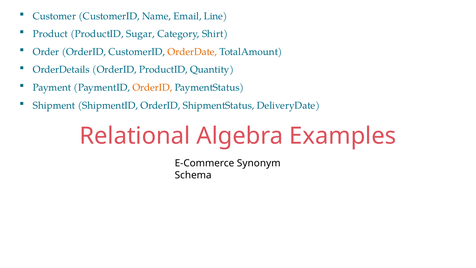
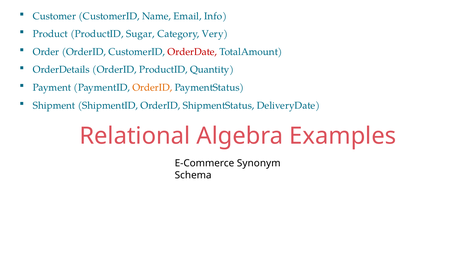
Line: Line -> Info
Shirt: Shirt -> Very
OrderDate colour: orange -> red
